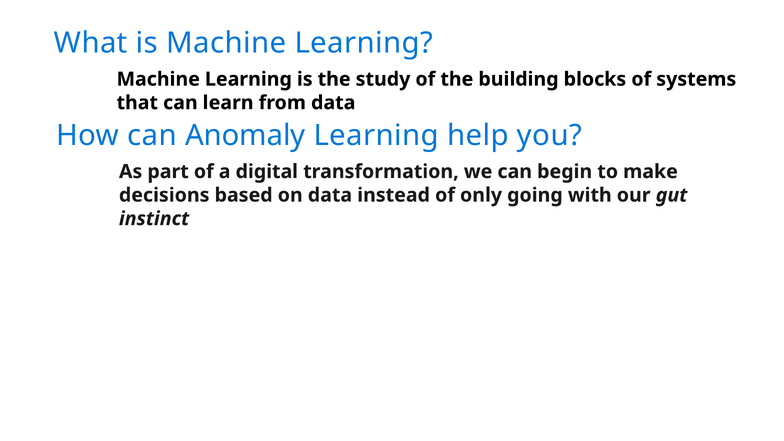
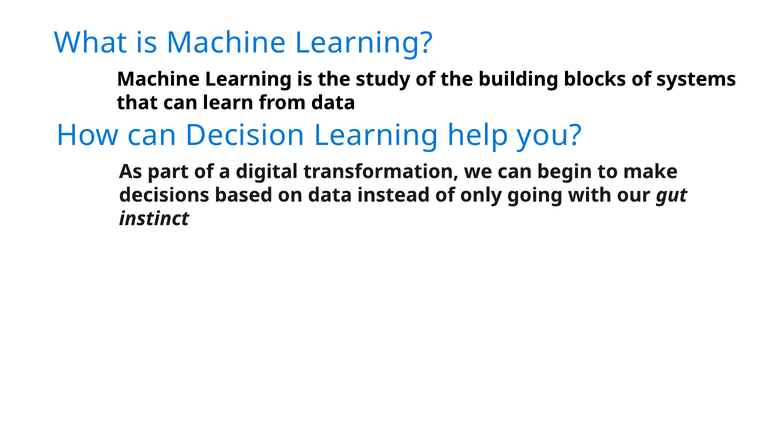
Anomaly: Anomaly -> Decision
